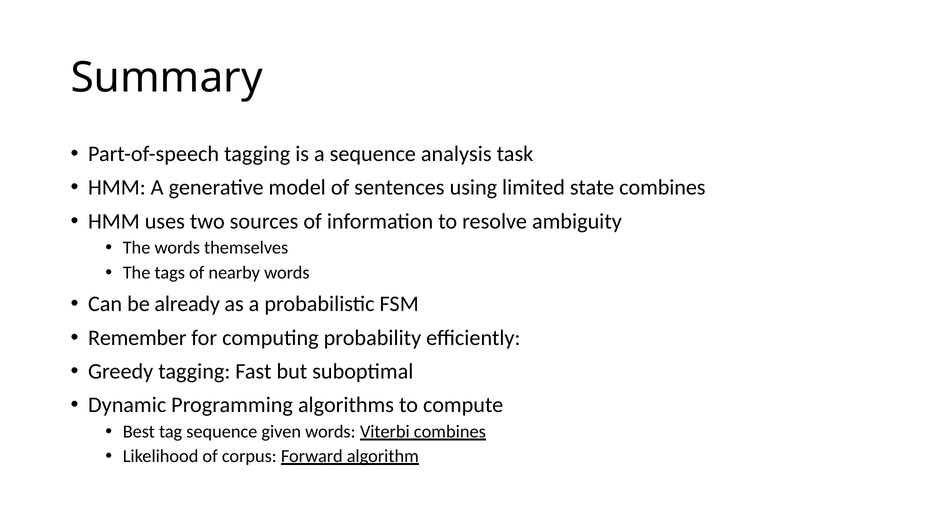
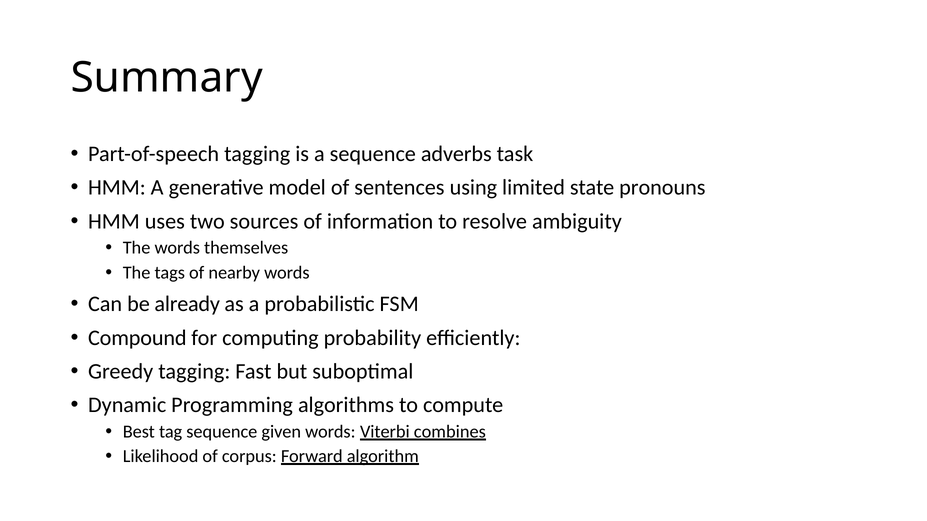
analysis: analysis -> adverbs
state combines: combines -> pronouns
Remember: Remember -> Compound
